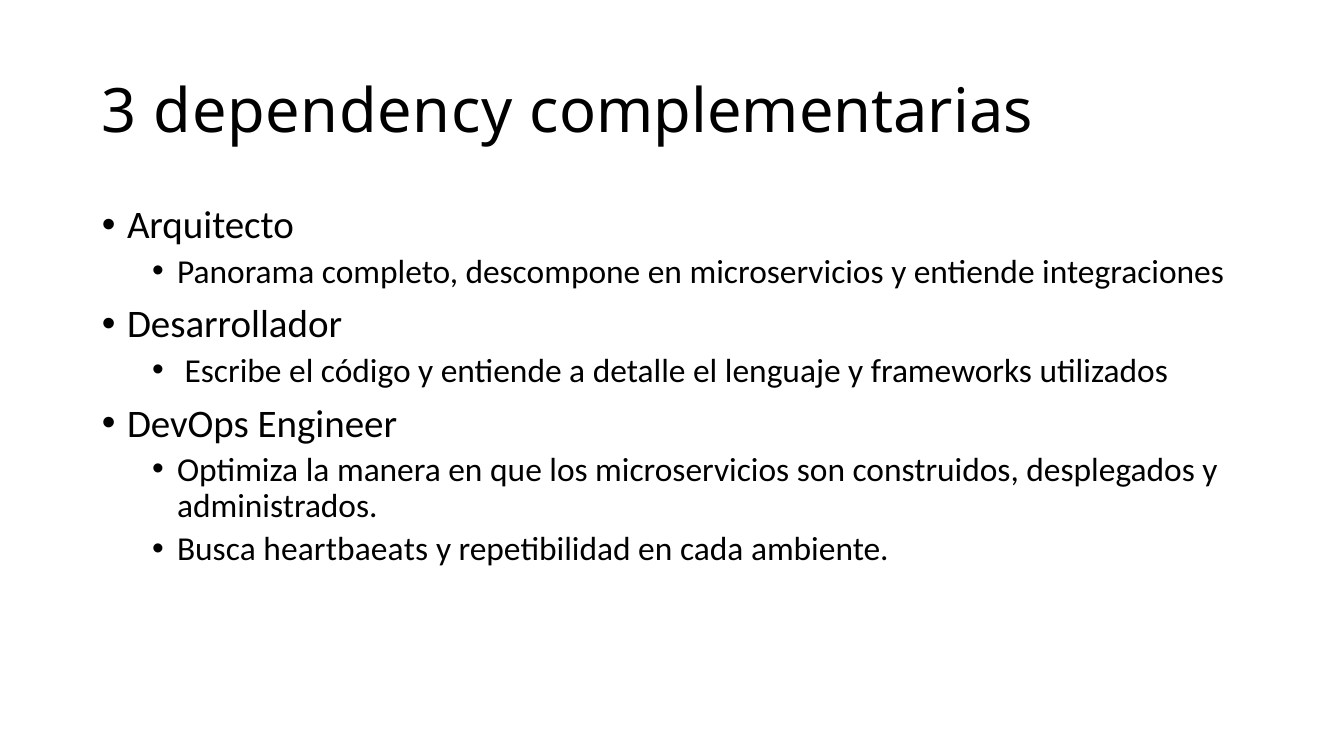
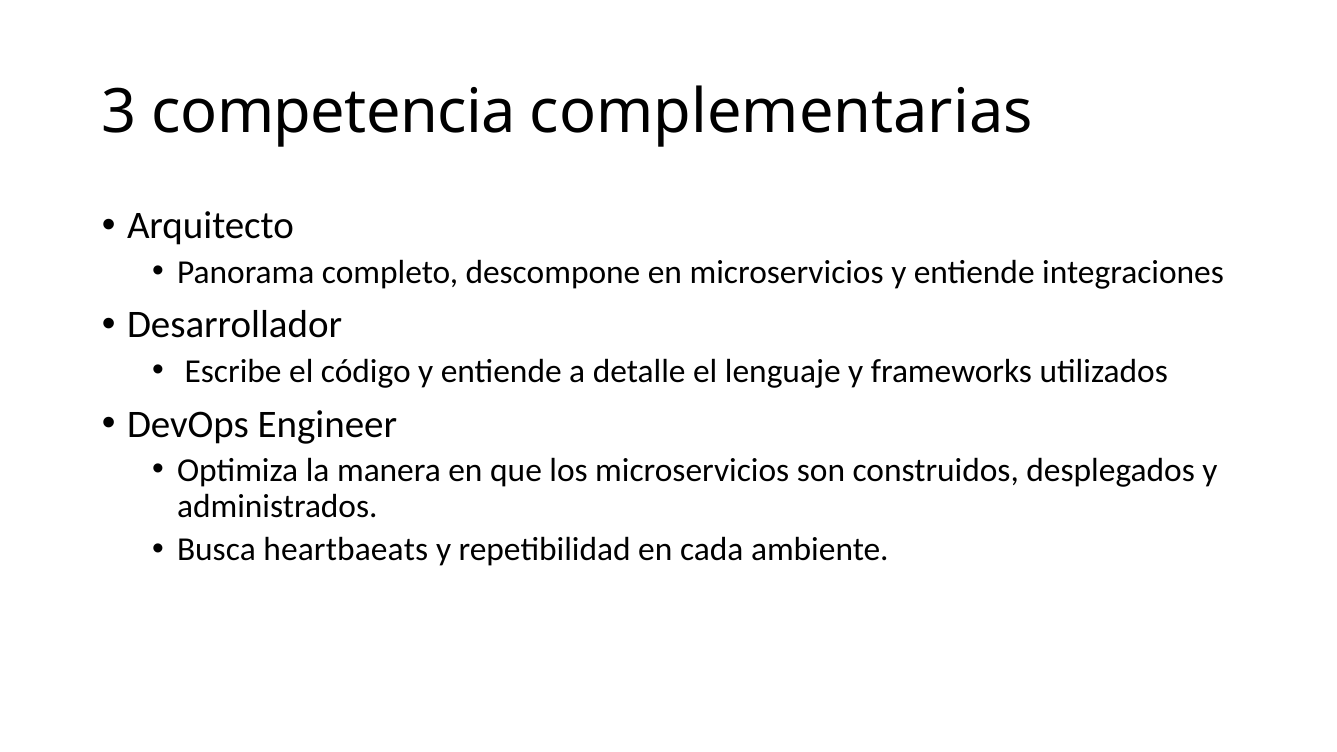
dependency: dependency -> competencia
